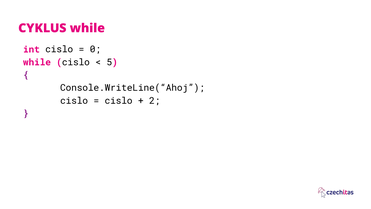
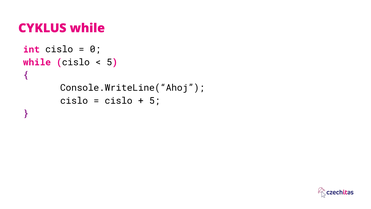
2 at (155, 101): 2 -> 5
